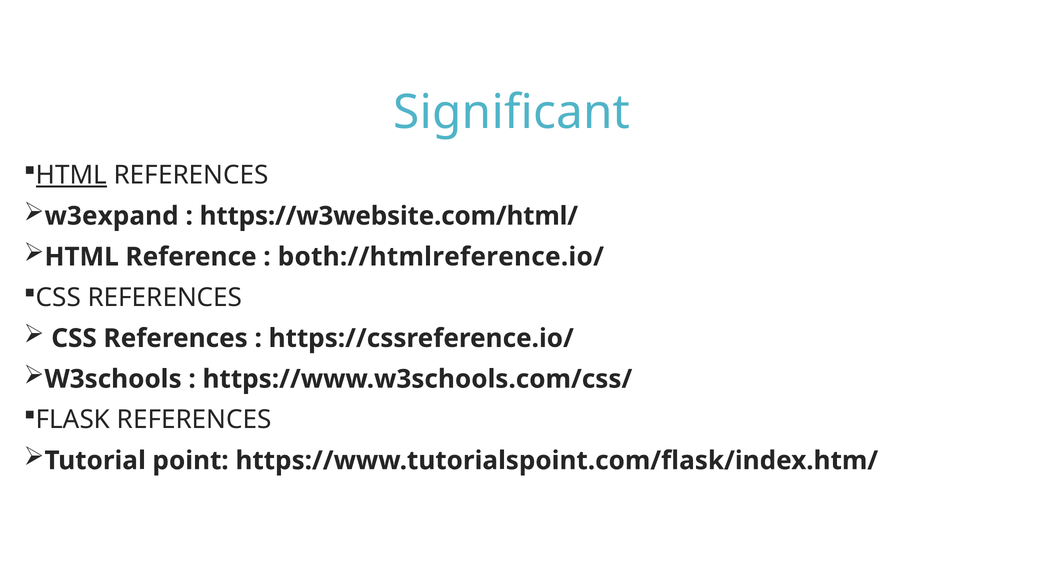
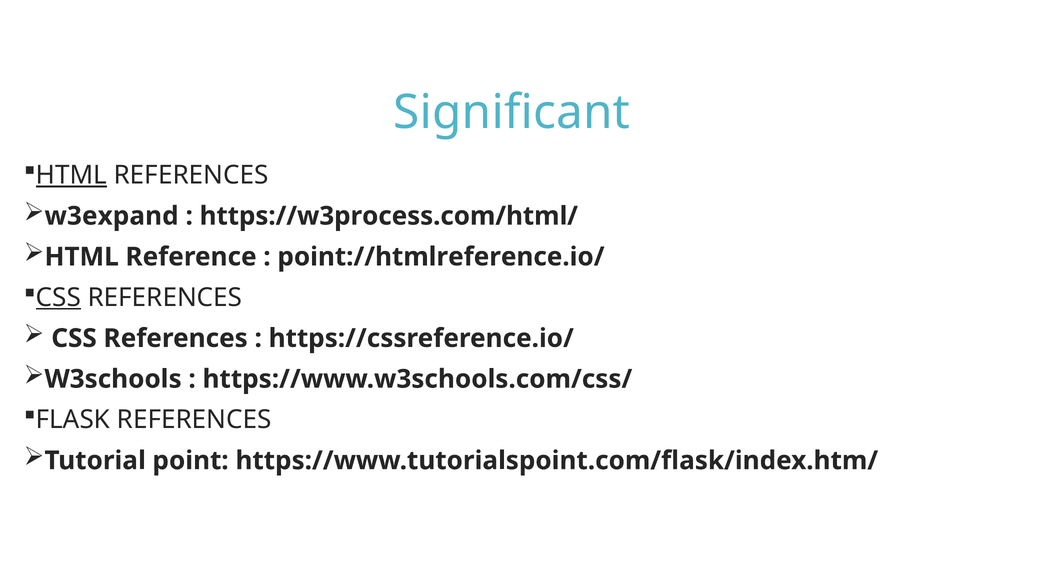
https://w3website.com/html/: https://w3website.com/html/ -> https://w3process.com/html/
both://htmlreference.io/: both://htmlreference.io/ -> point://htmlreference.io/
CSS at (58, 298) underline: none -> present
